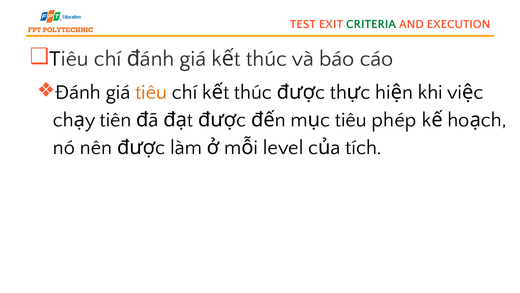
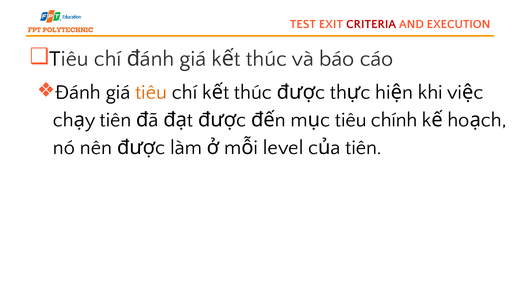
CRITERIA colour: green -> red
phép: phép -> chính
tích at (363, 147): tích -> tiên
